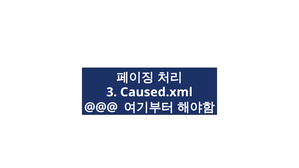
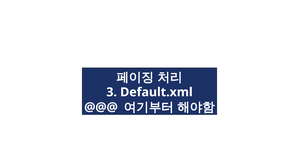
Caused.xml: Caused.xml -> Default.xml
